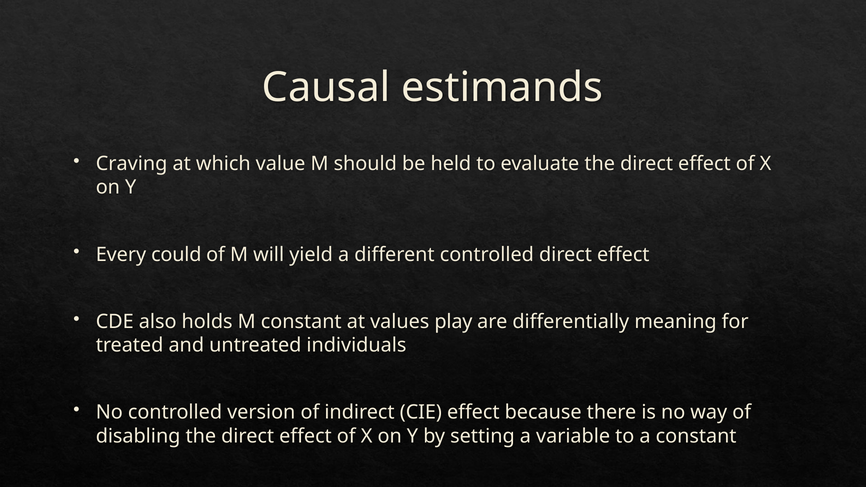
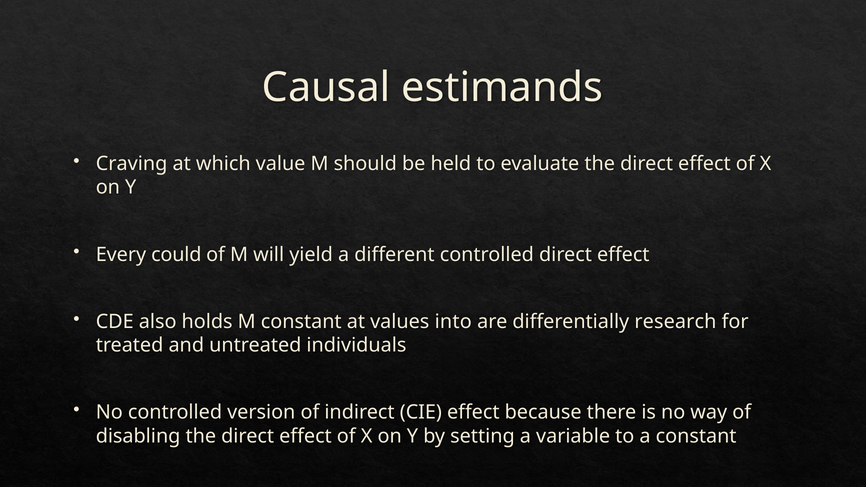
play: play -> into
meaning: meaning -> research
